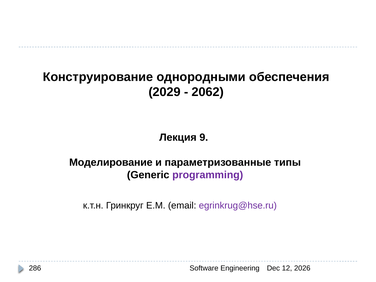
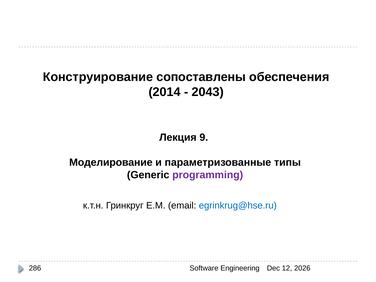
однородными: однородными -> сопоставлены
2029: 2029 -> 2014
2062: 2062 -> 2043
egrinkrug@hse.ru colour: purple -> blue
